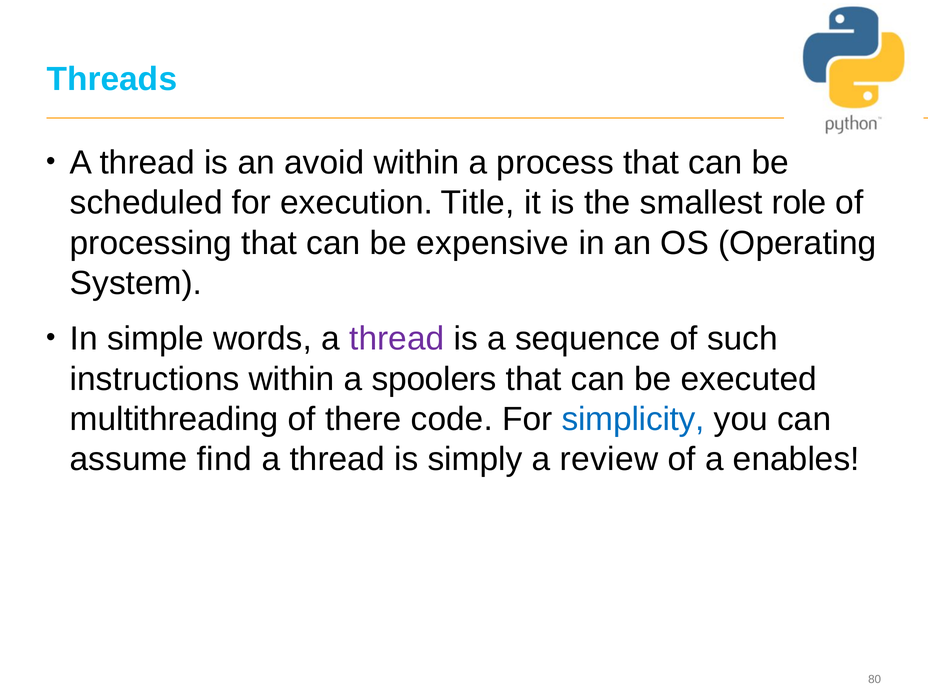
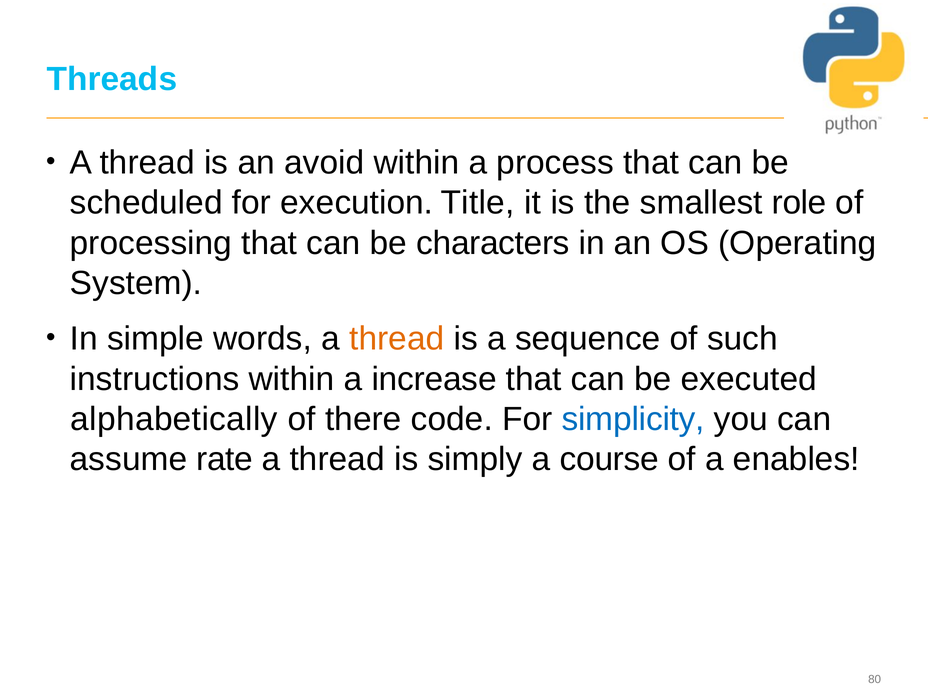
expensive: expensive -> characters
thread at (397, 339) colour: purple -> orange
spoolers: spoolers -> increase
multithreading: multithreading -> alphabetically
find: find -> rate
review: review -> course
